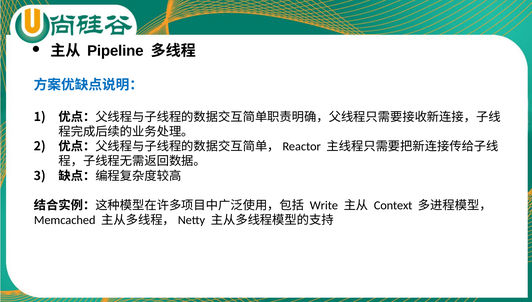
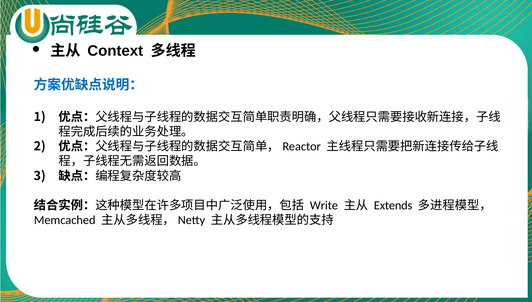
Pipeline: Pipeline -> Context
Context: Context -> Extends
